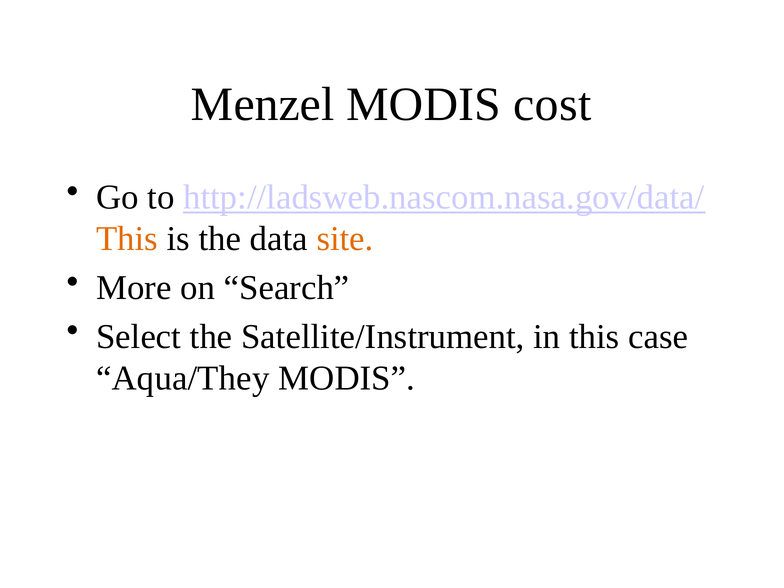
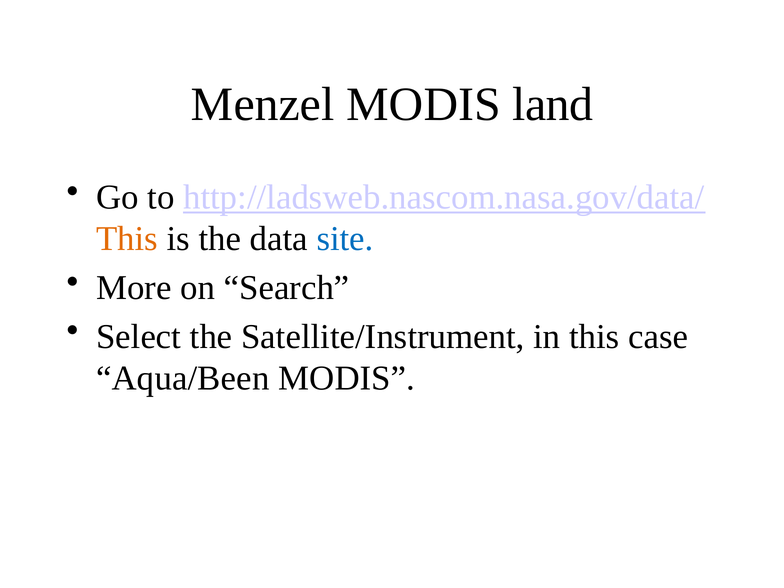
cost: cost -> land
site colour: orange -> blue
Aqua/They: Aqua/They -> Aqua/Been
